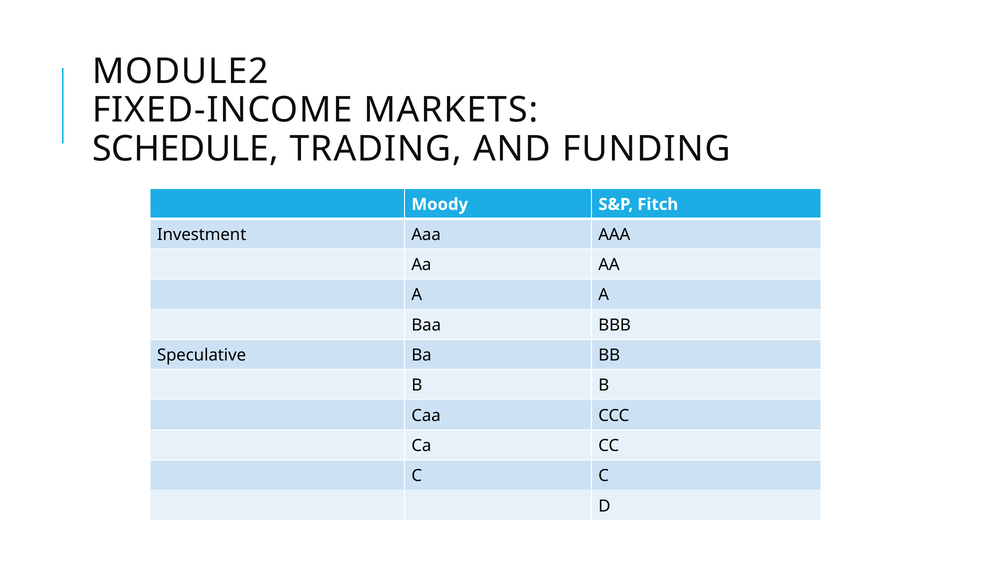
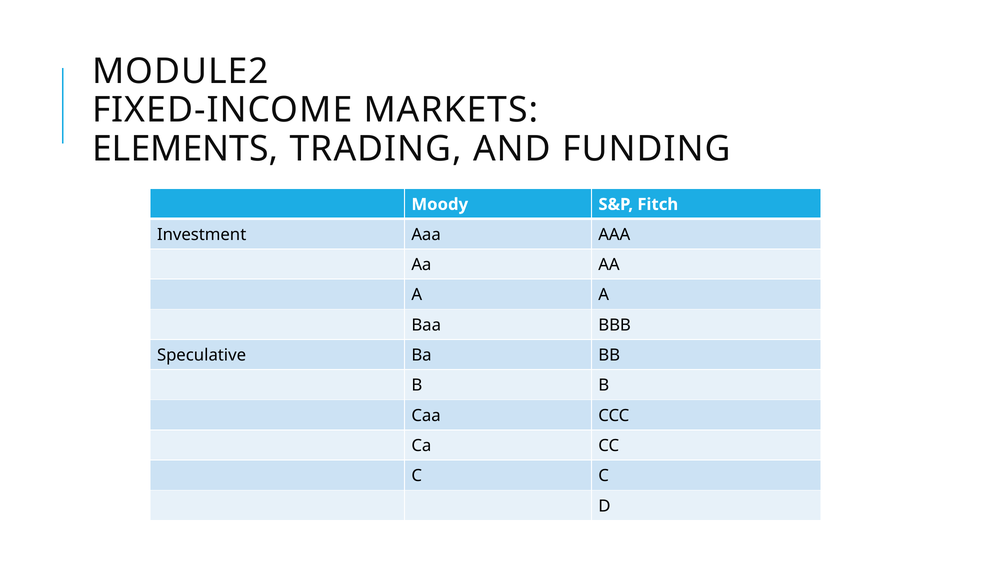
SCHEDULE: SCHEDULE -> ELEMENTS
